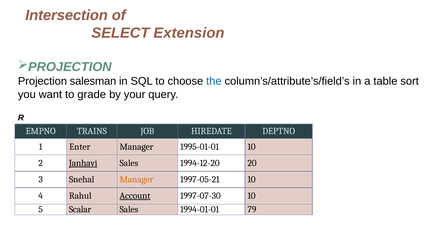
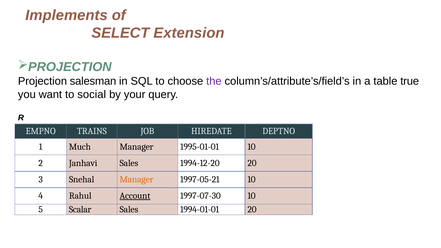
Intersection: Intersection -> Implements
the colour: blue -> purple
sort: sort -> true
grade: grade -> social
Enter: Enter -> Much
Janhavi underline: present -> none
1994-01-01 79: 79 -> 20
